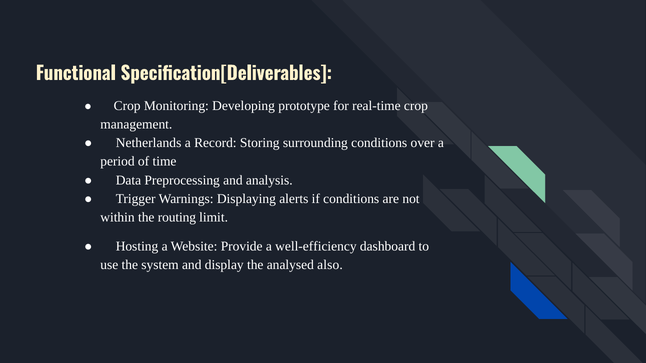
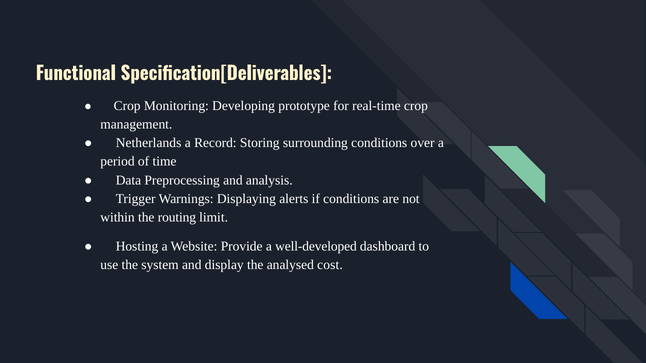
well-efficiency: well-efficiency -> well-developed
also: also -> cost
